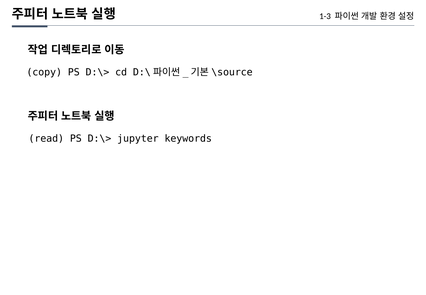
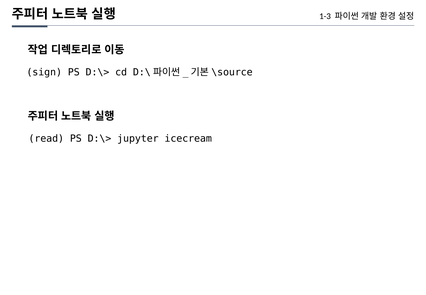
copy: copy -> sign
keywords: keywords -> icecream
